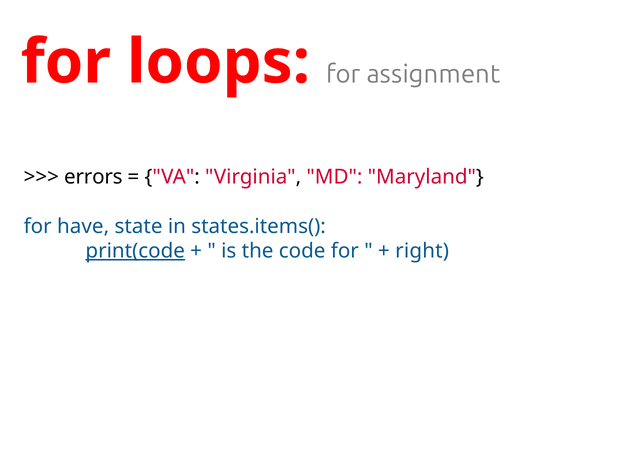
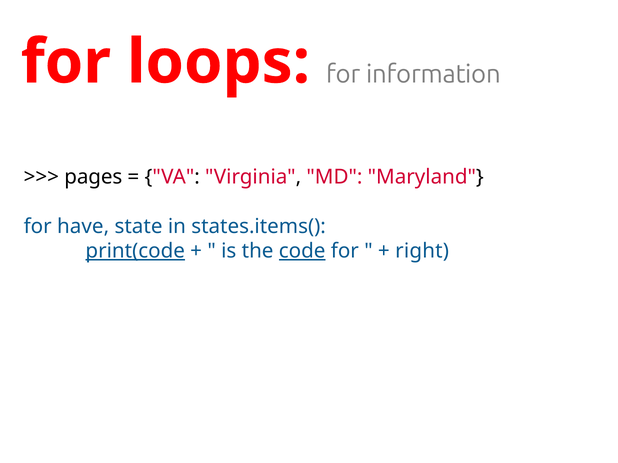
assignment: assignment -> information
errors: errors -> pages
code underline: none -> present
